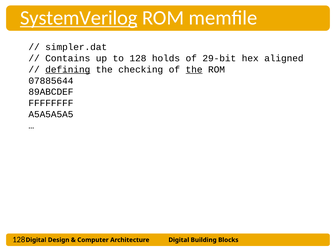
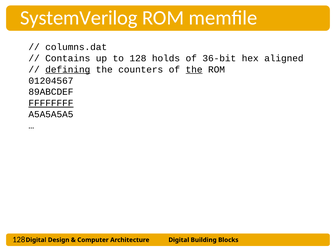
SystemVerilog underline: present -> none
simpler.dat: simpler.dat -> columns.dat
29-bit: 29-bit -> 36-bit
checking: checking -> counters
07885644: 07885644 -> 01204567
FFFFFFFF underline: none -> present
